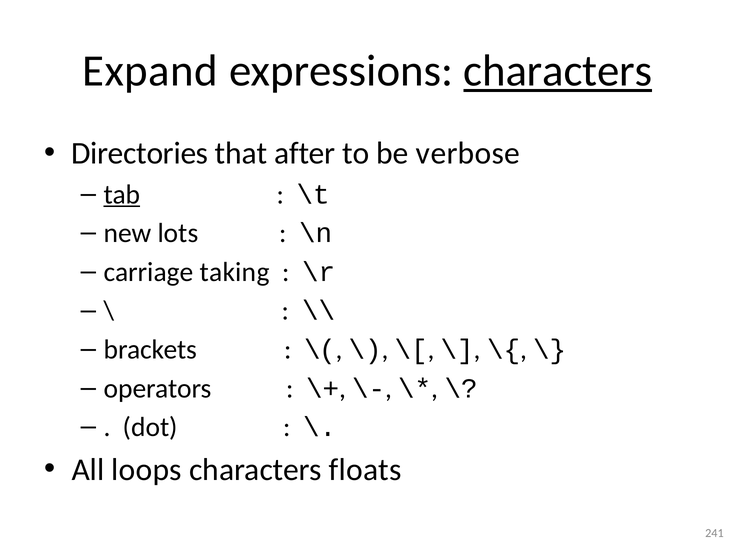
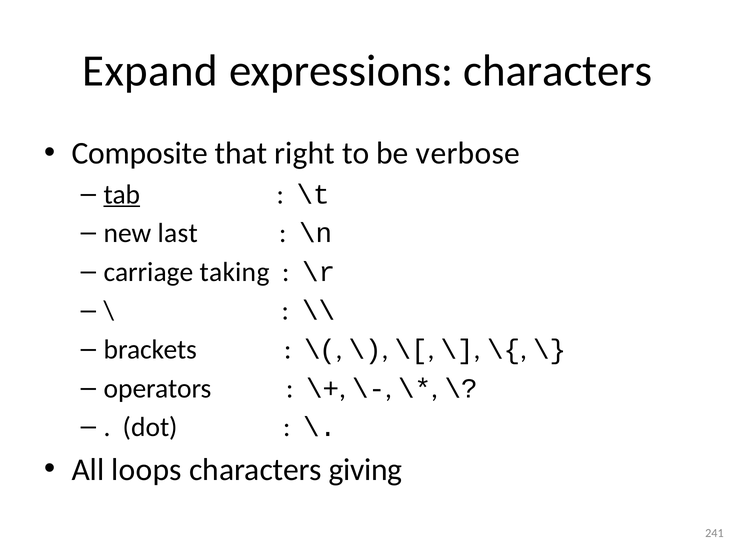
characters at (558, 71) underline: present -> none
Directories: Directories -> Composite
after: after -> right
lots: lots -> last
floats: floats -> giving
